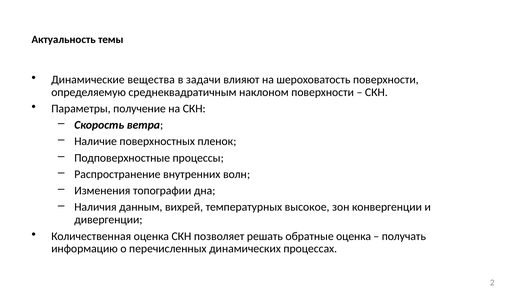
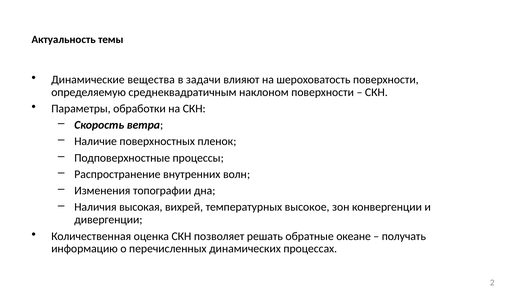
получение: получение -> обработки
данным: данным -> высокая
обратные оценка: оценка -> океане
